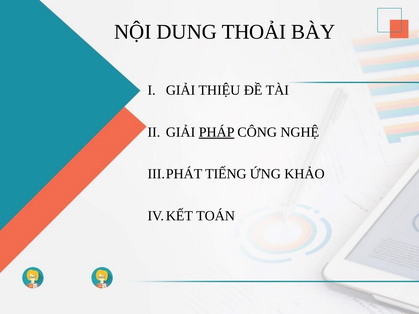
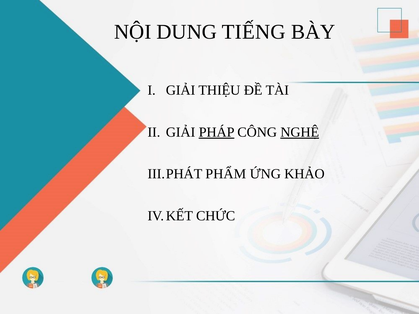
THOẢI: THOẢI -> TIẾNG
NGHỆ underline: none -> present
TIẾNG: TIẾNG -> PHẨM
TOÁN: TOÁN -> CHỨC
